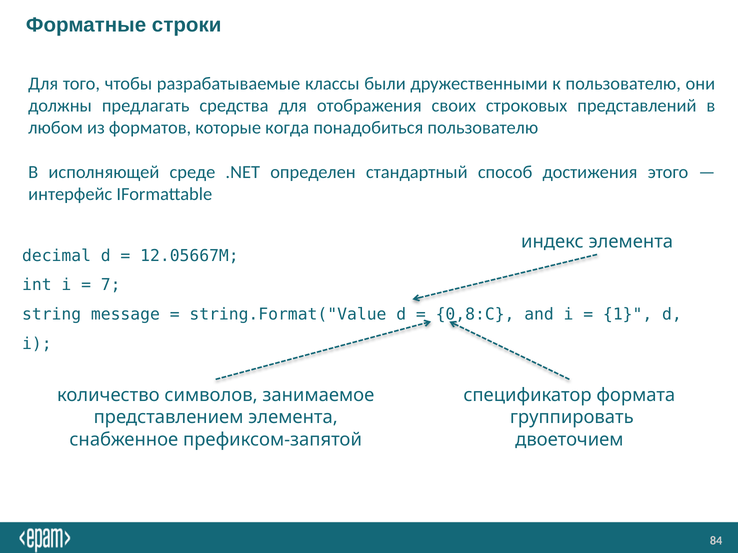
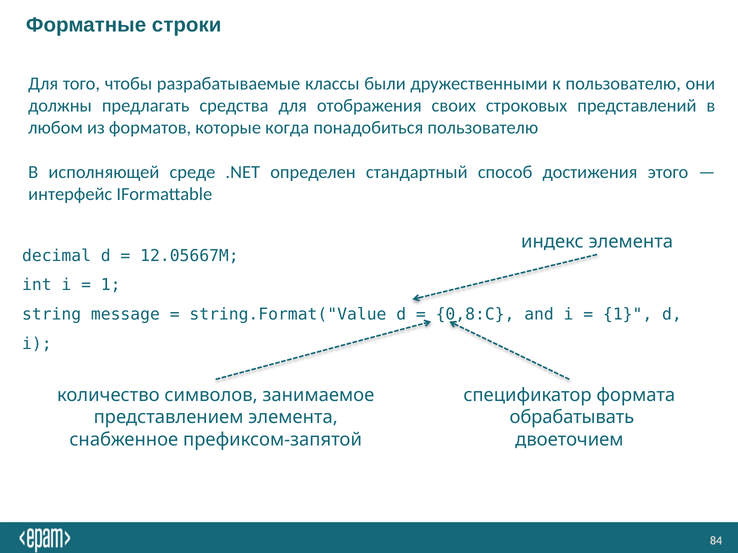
7 at (111, 285): 7 -> 1
группировать: группировать -> обрабатывать
